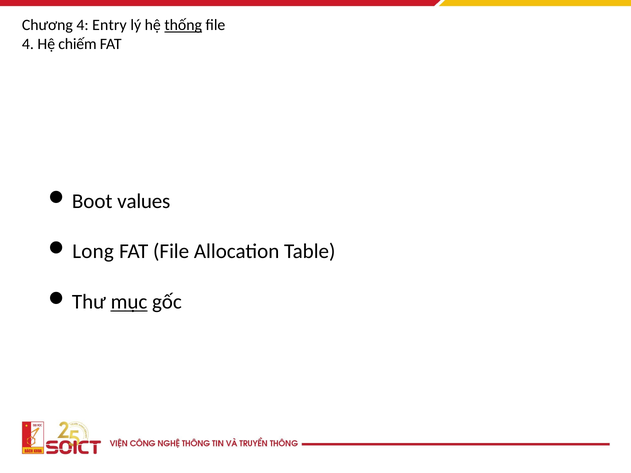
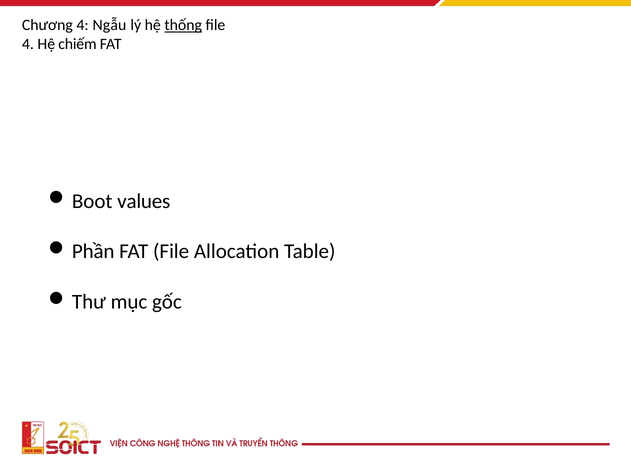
Entry: Entry -> Ngẫu
Long: Long -> Phần
mục underline: present -> none
